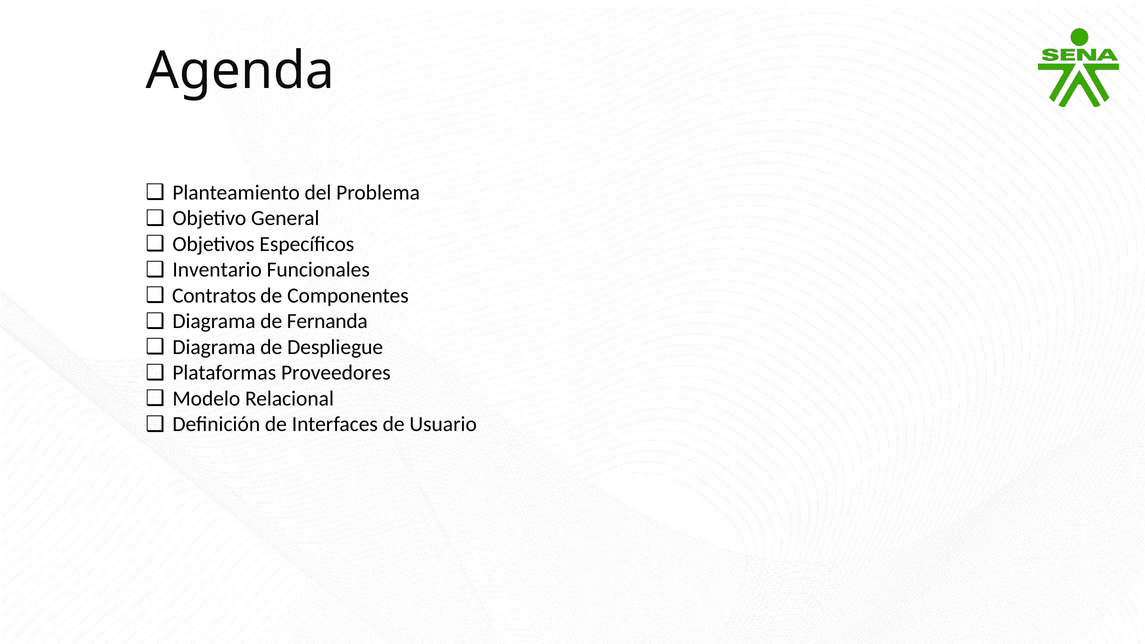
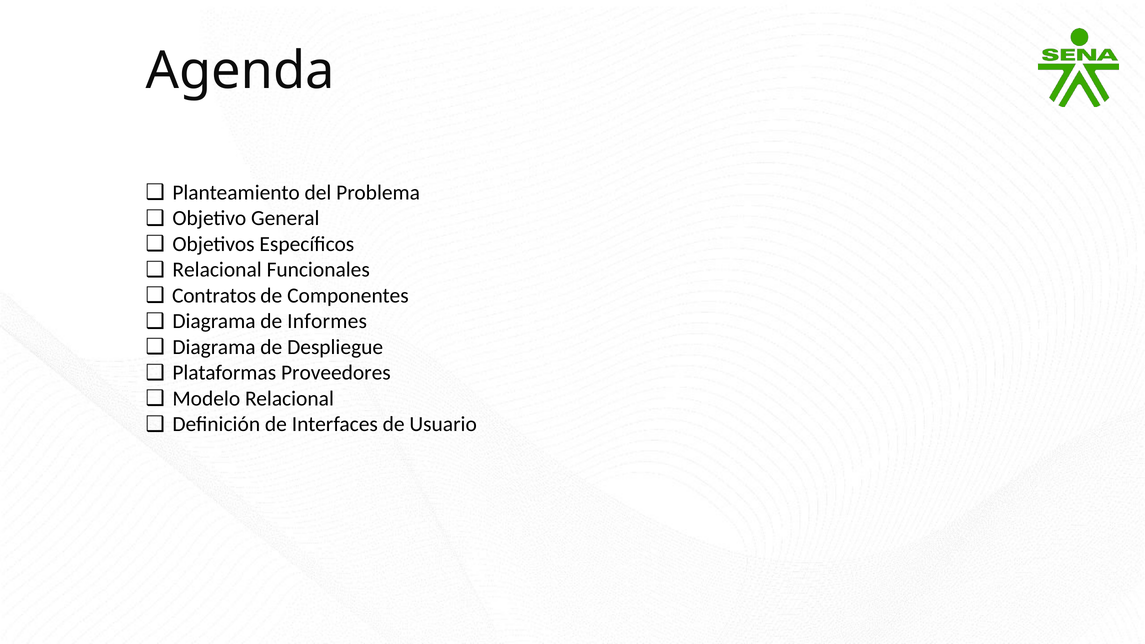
Inventario at (217, 270): Inventario -> Relacional
Fernanda: Fernanda -> Informes
